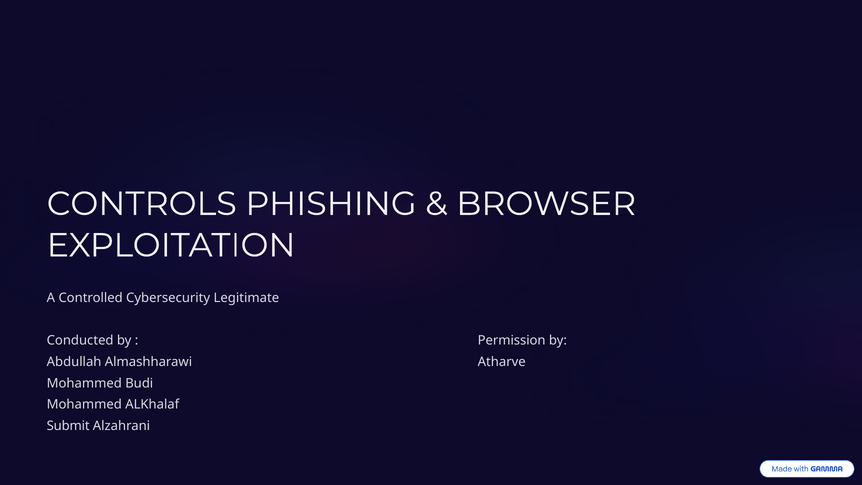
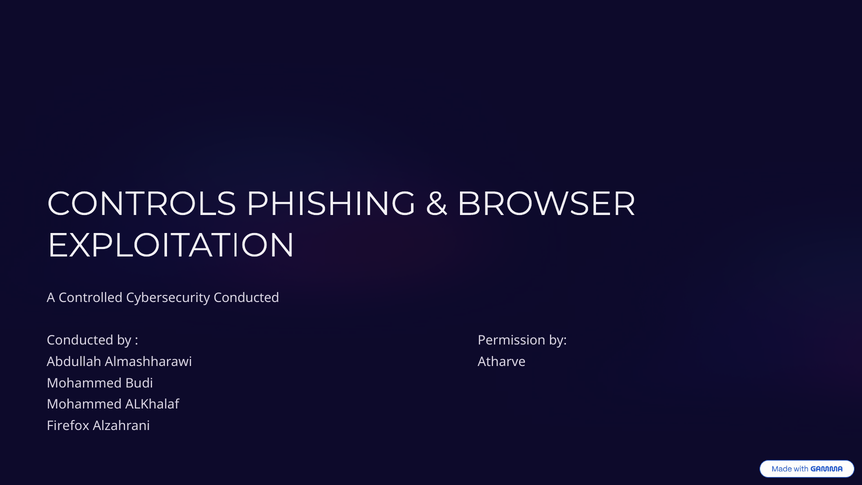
Cybersecurity Legitimate: Legitimate -> Conducted
Submit: Submit -> Firefox
